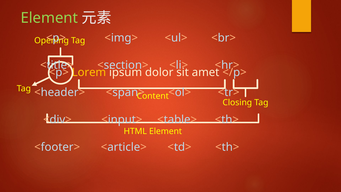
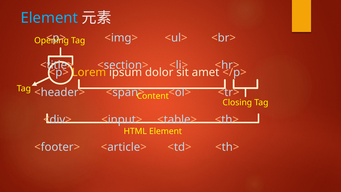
Element at (49, 18) colour: light green -> light blue
